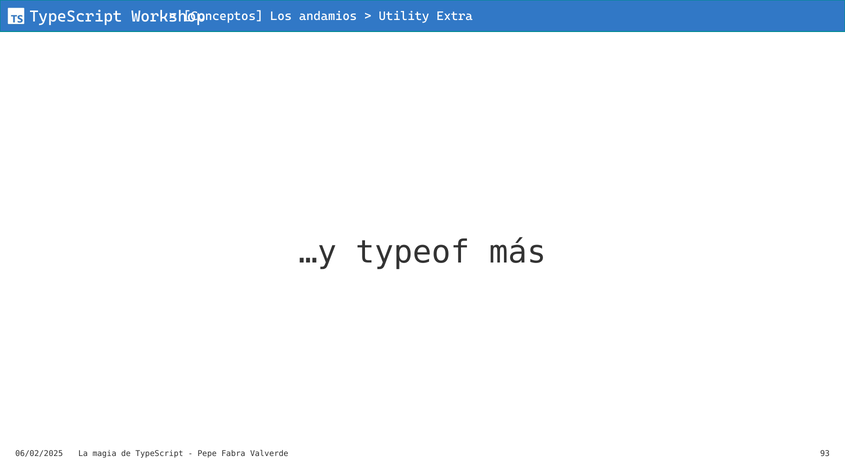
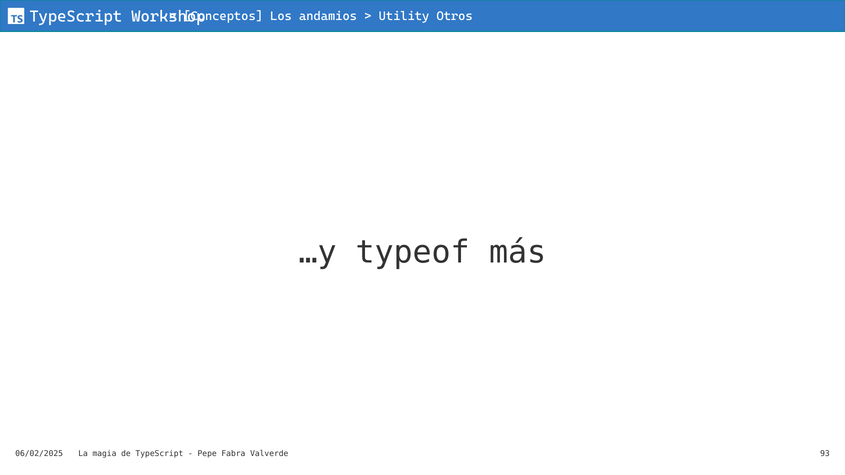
Extra: Extra -> Otros
